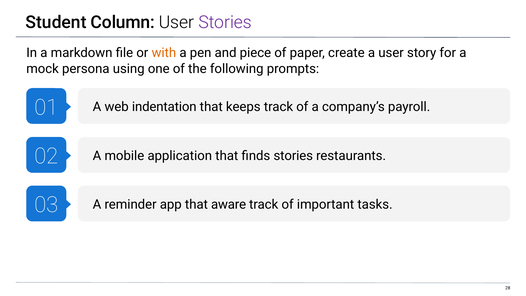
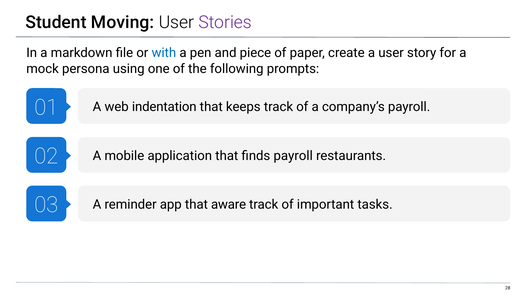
Column: Column -> Moving
with colour: orange -> blue
finds stories: stories -> payroll
